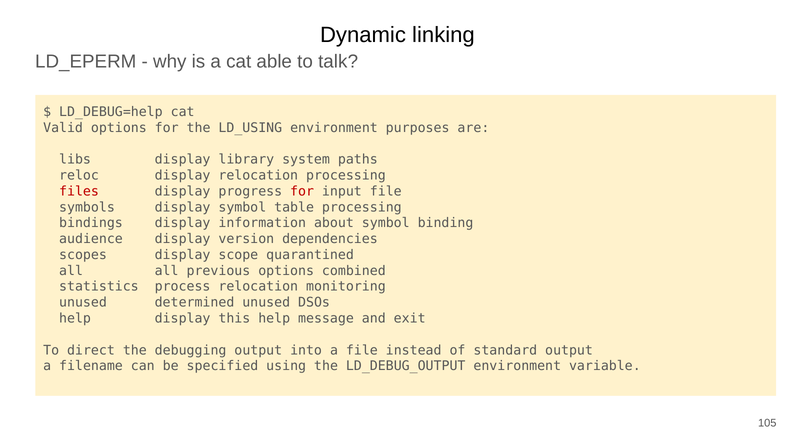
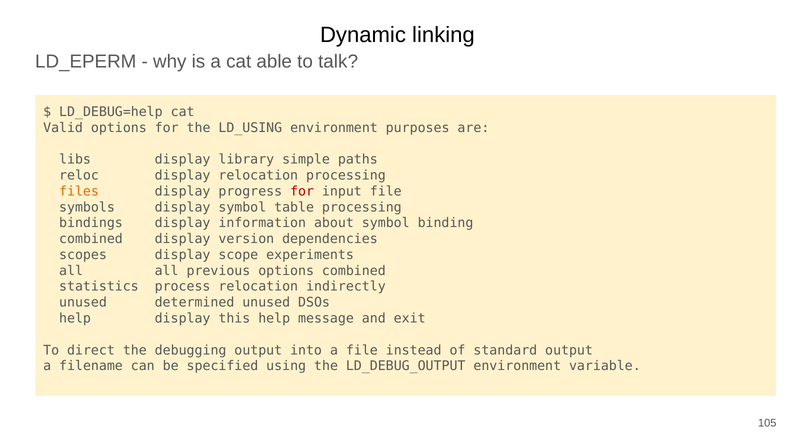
system: system -> simple
files colour: red -> orange
audience at (91, 239): audience -> combined
quarantined: quarantined -> experiments
monitoring: monitoring -> indirectly
